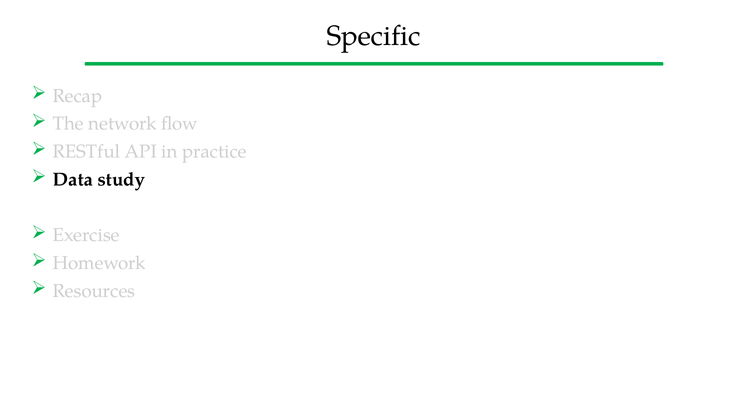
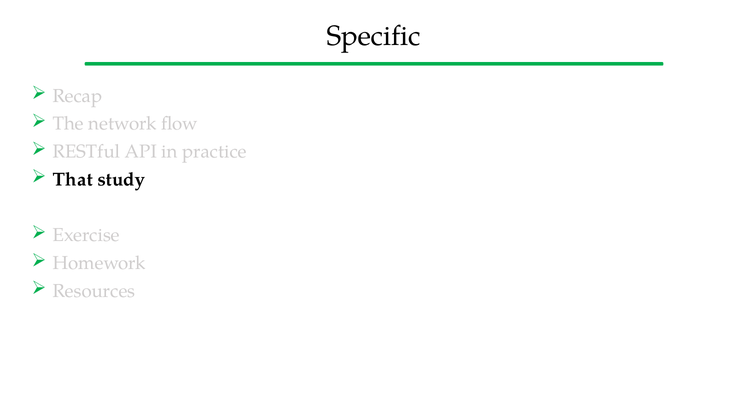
Data: Data -> That
